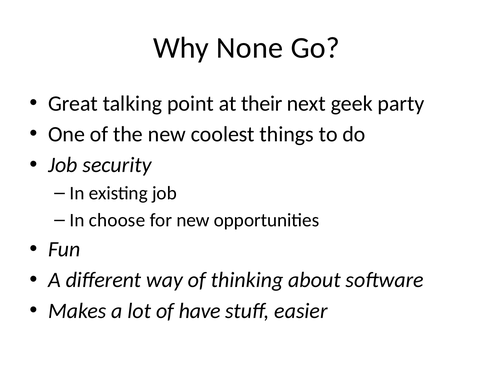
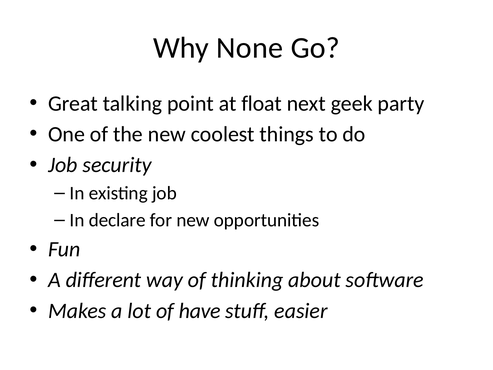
their: their -> float
choose: choose -> declare
